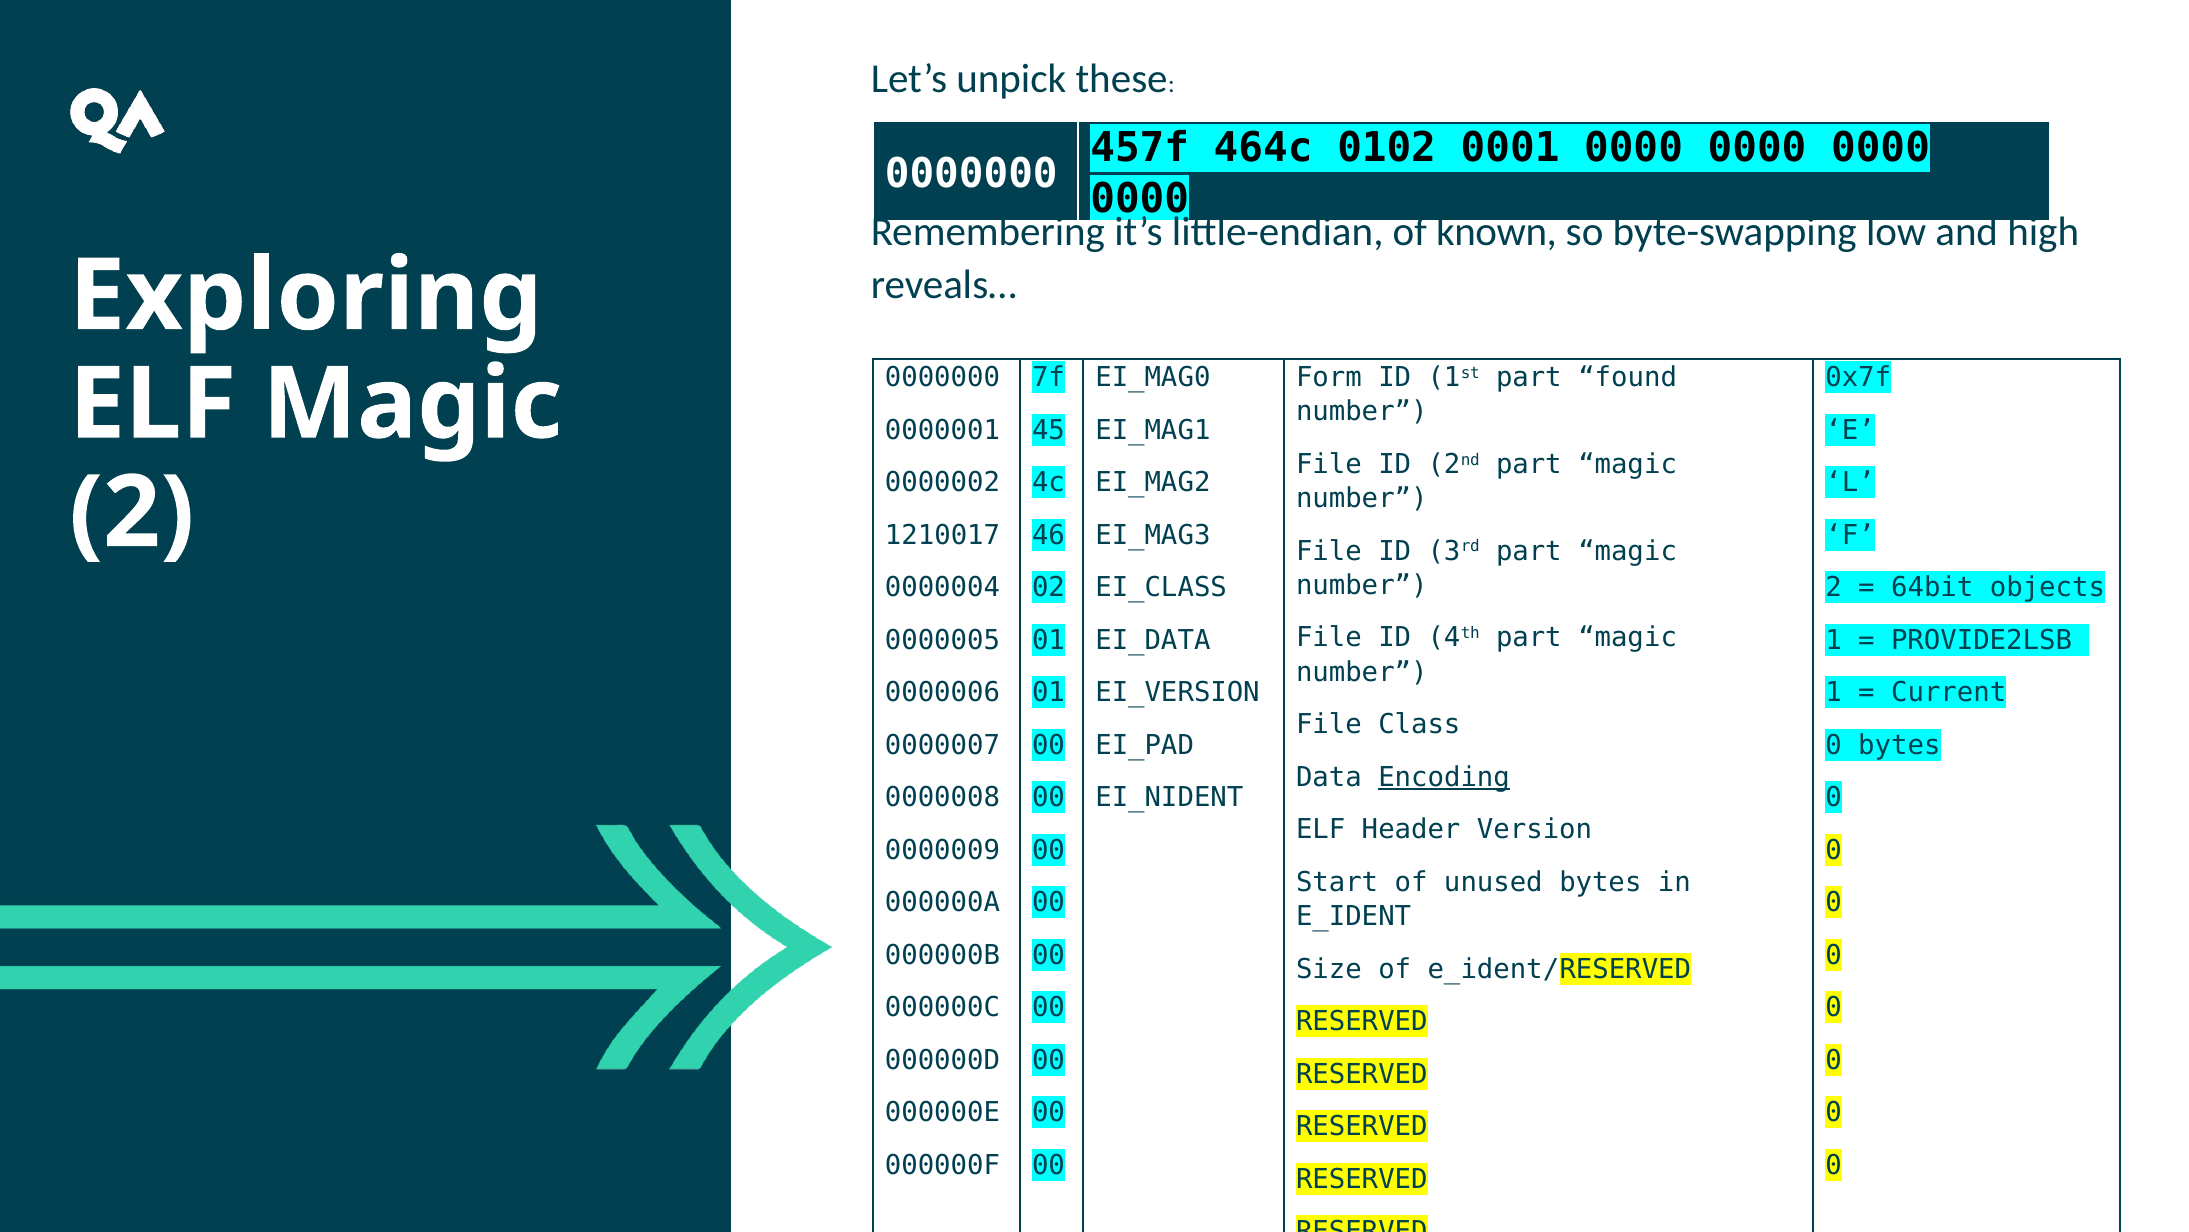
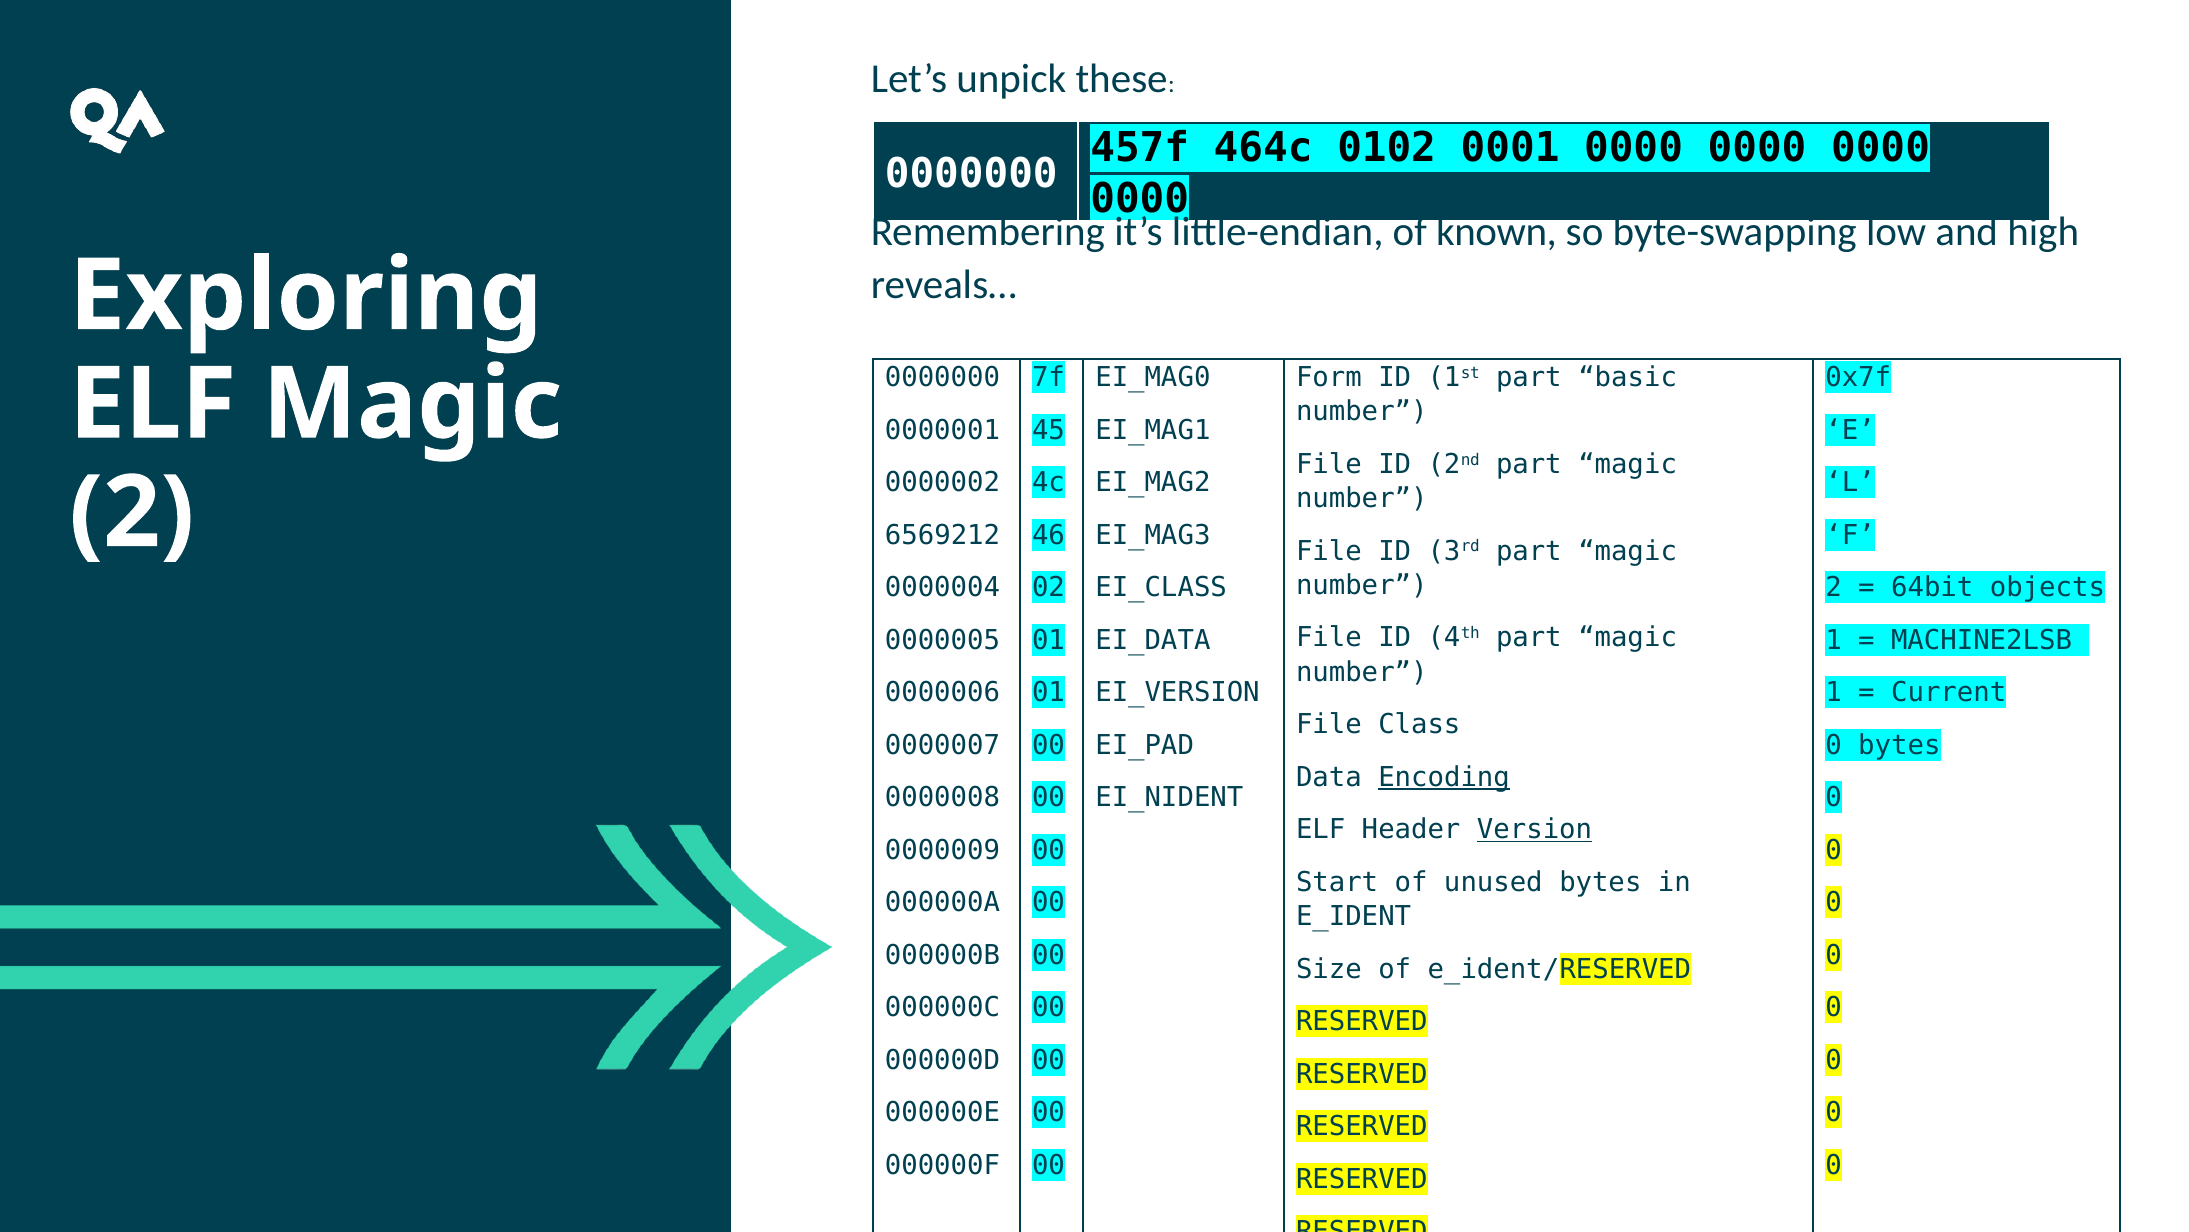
found: found -> basic
1210017: 1210017 -> 6569212
PROVIDE2LSB: PROVIDE2LSB -> MACHINE2LSB
Version underline: none -> present
